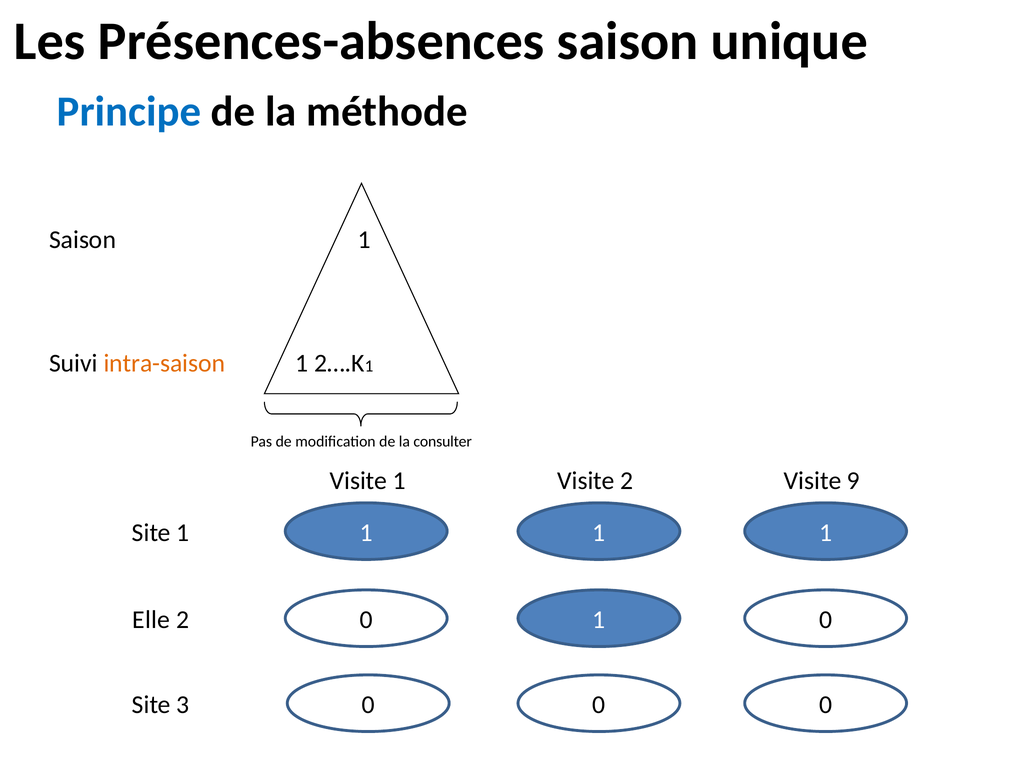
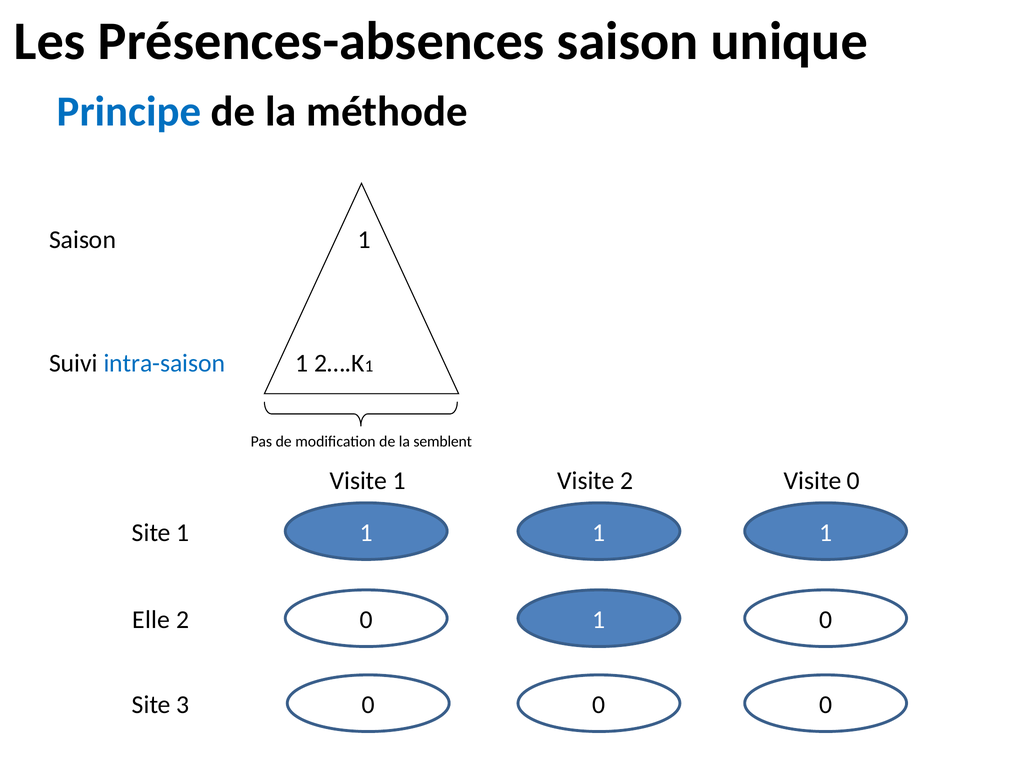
intra-saison colour: orange -> blue
consulter: consulter -> semblent
Visite 9: 9 -> 0
